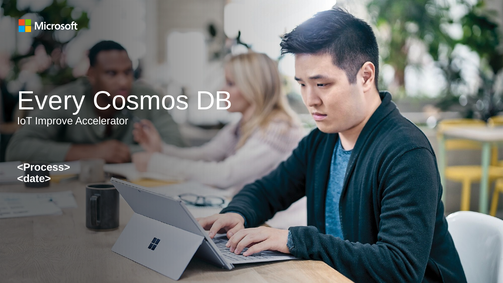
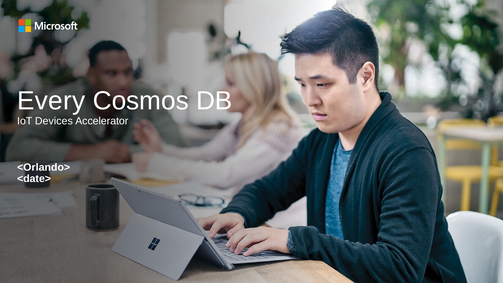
Improve: Improve -> Devices
<Process>: <Process> -> <Orlando>
